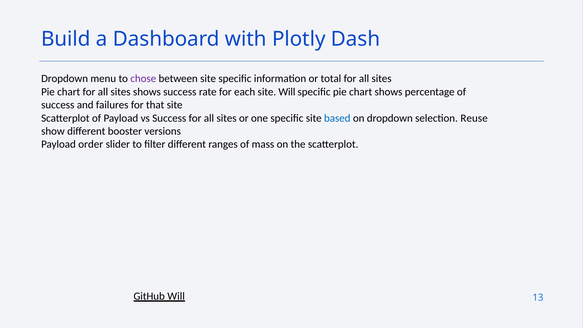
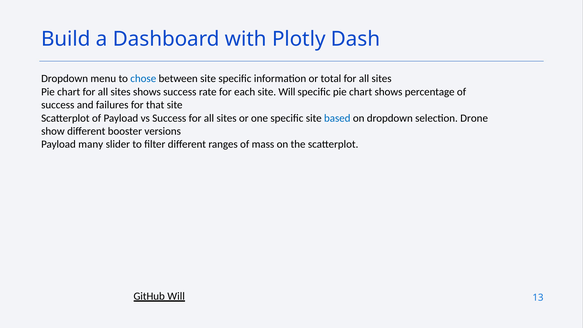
chose colour: purple -> blue
Reuse: Reuse -> Drone
order: order -> many
